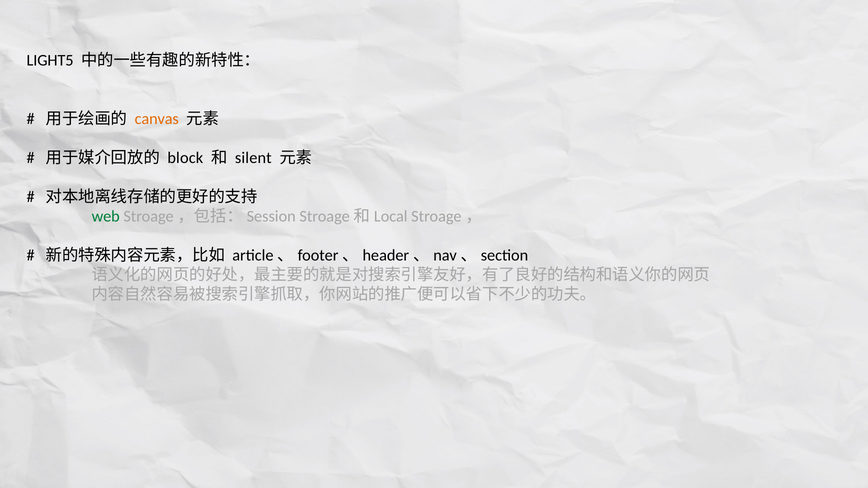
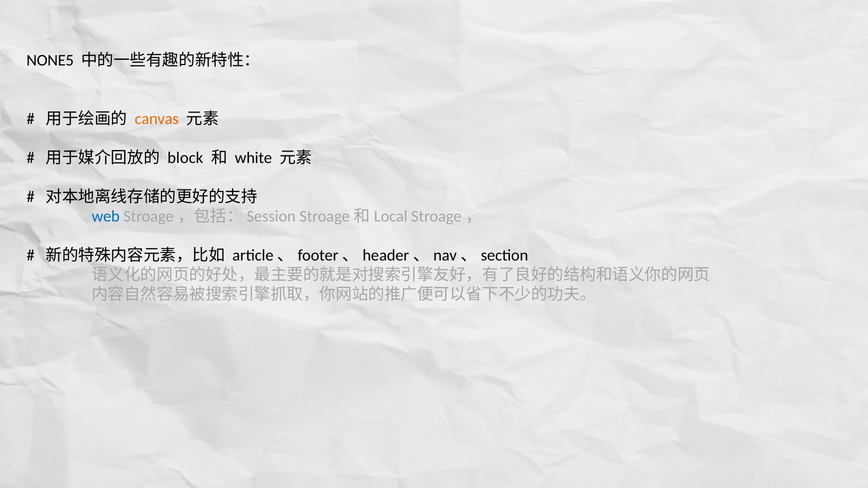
LIGHT5: LIGHT5 -> NONE5
silent: silent -> white
web colour: green -> blue
